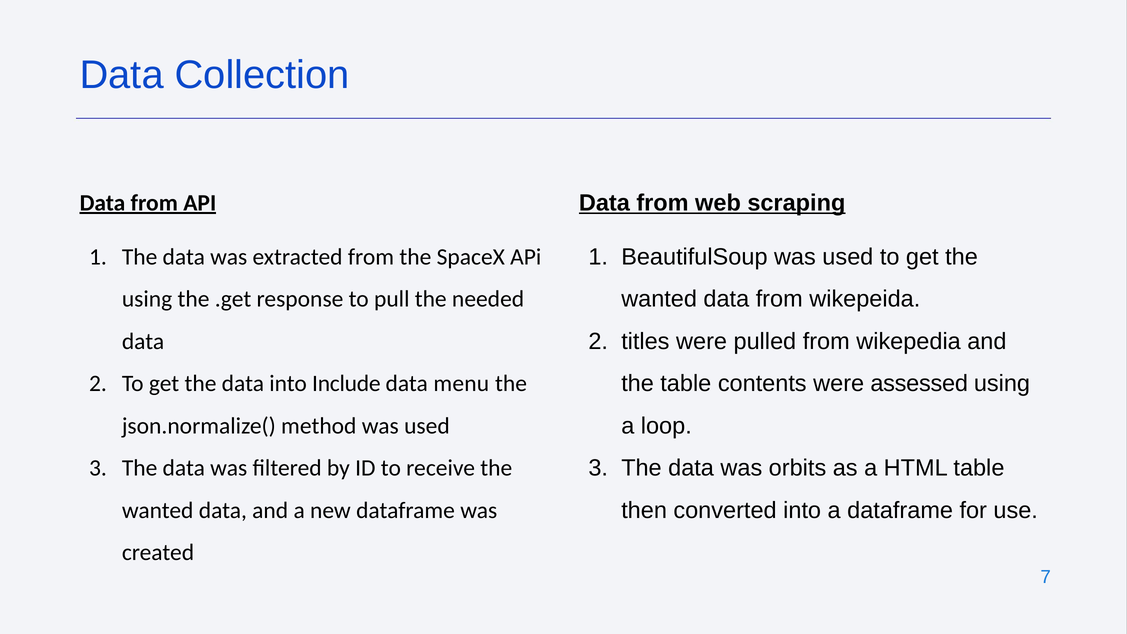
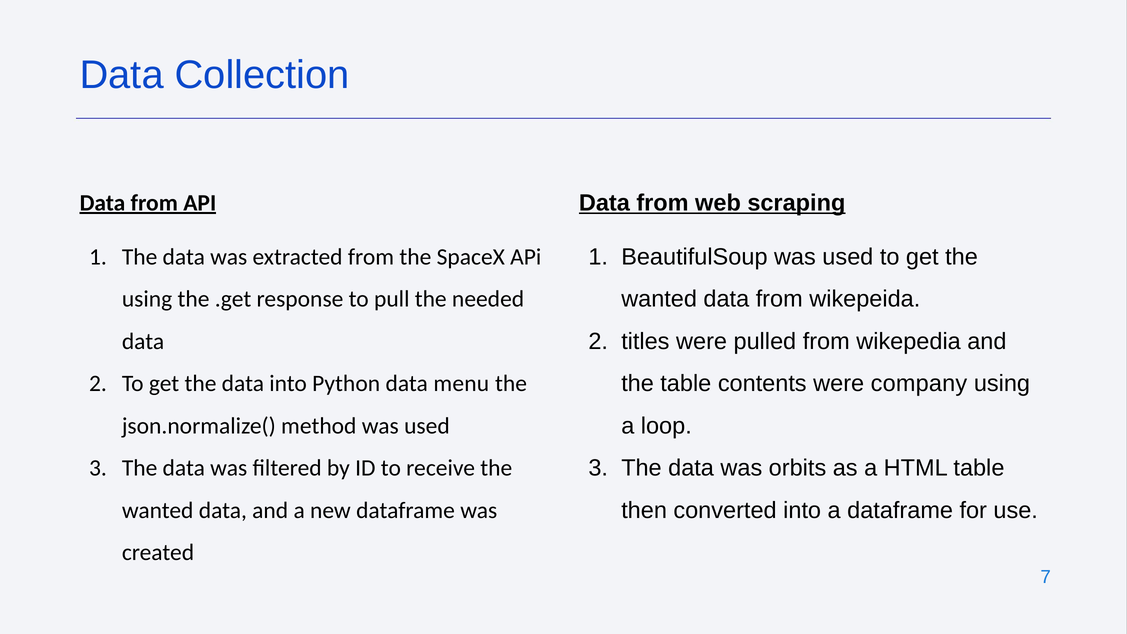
assessed: assessed -> company
Include: Include -> Python
